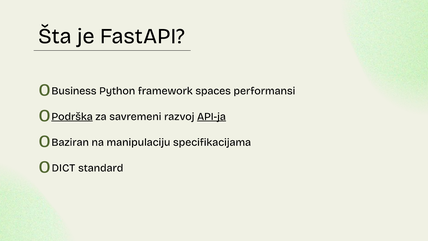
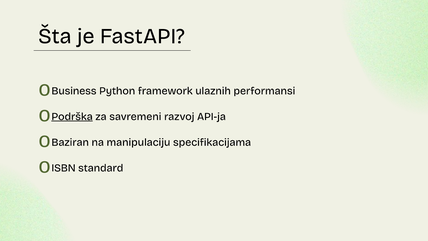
spaces: spaces -> ulaznih
API-ja underline: present -> none
DICT: DICT -> ISBN
